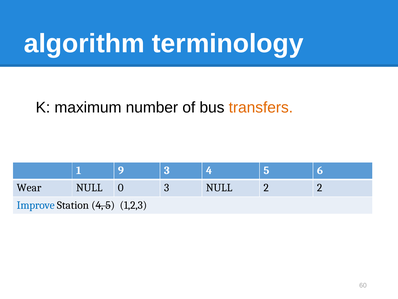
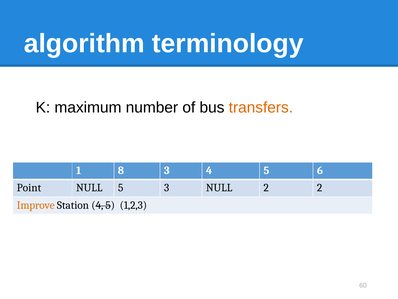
9: 9 -> 8
Wear: Wear -> Point
NULL 0: 0 -> 5
Improve colour: blue -> orange
